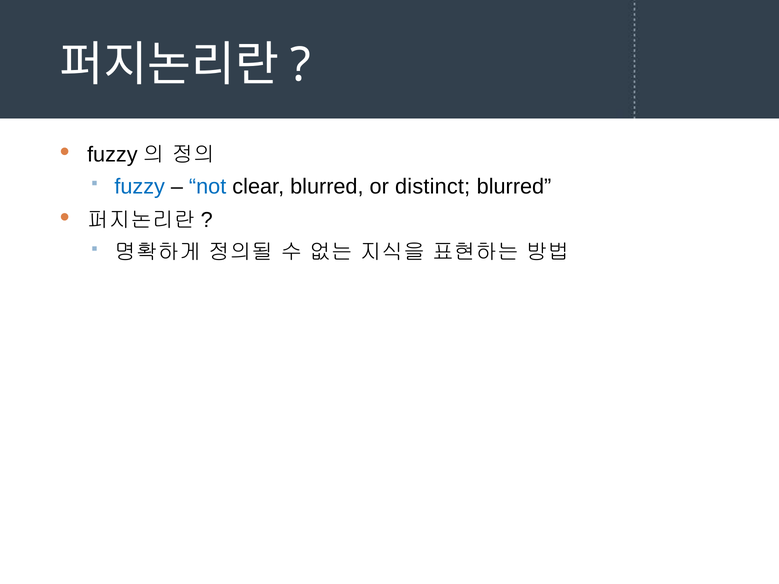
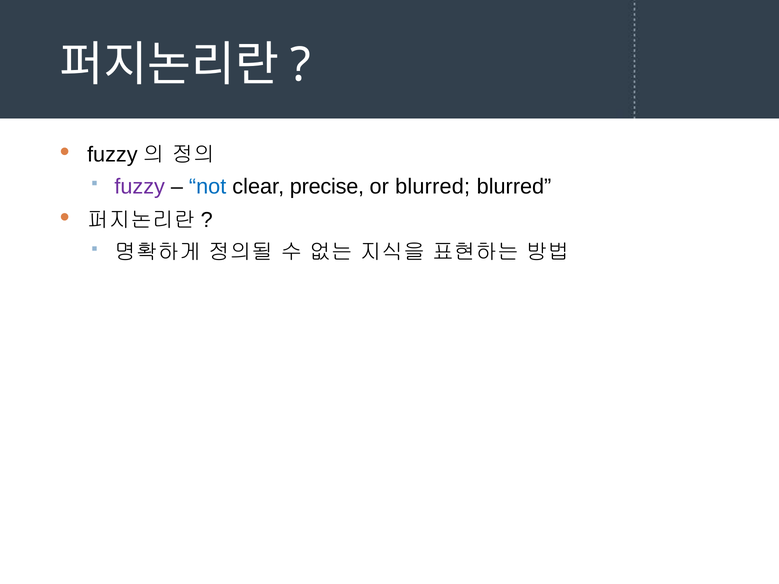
fuzzy colour: blue -> purple
clear blurred: blurred -> precise
or distinct: distinct -> blurred
